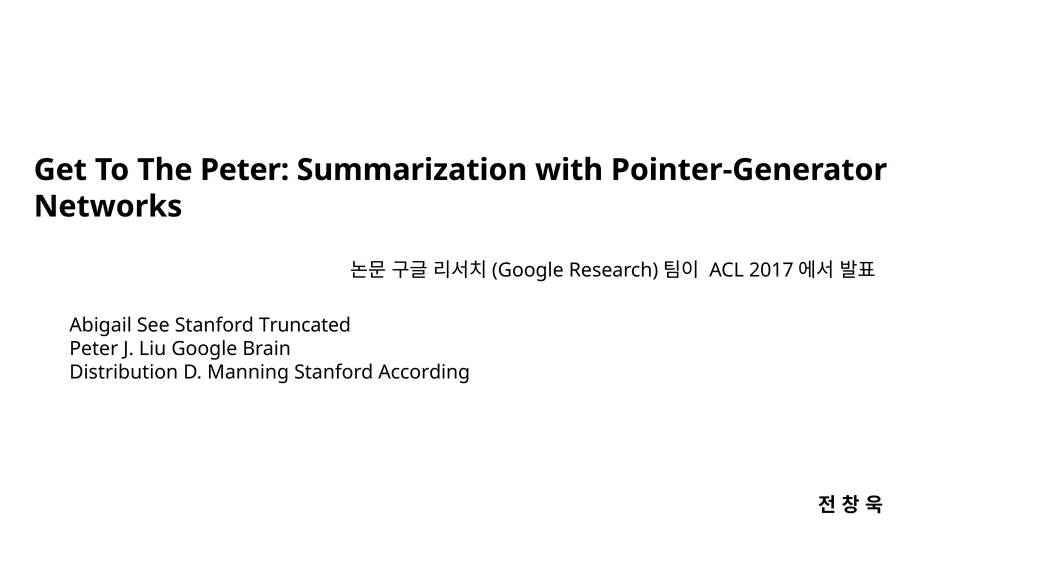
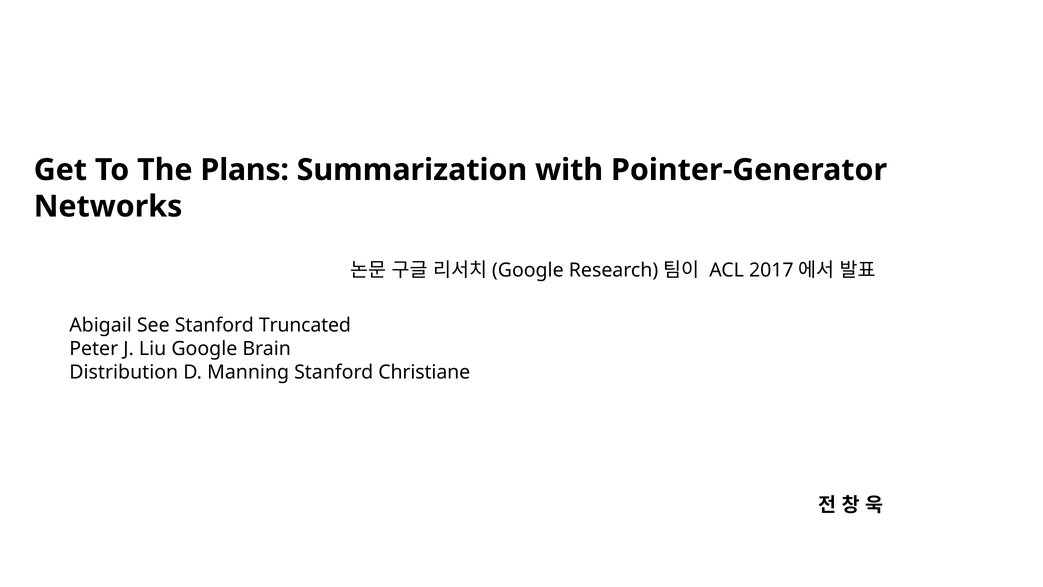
The Peter: Peter -> Plans
According: According -> Christiane
